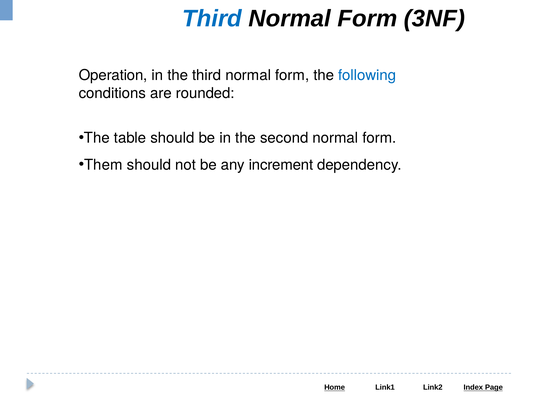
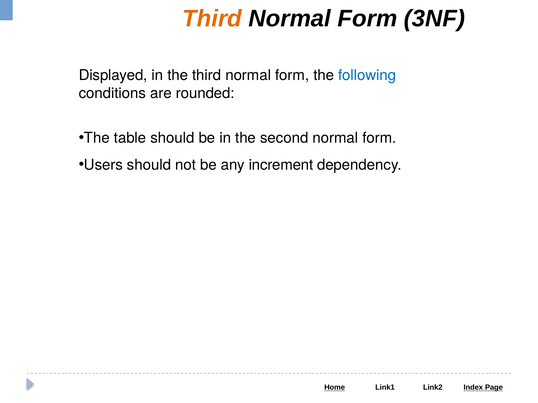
Third at (212, 19) colour: blue -> orange
Operation: Operation -> Displayed
Them: Them -> Users
